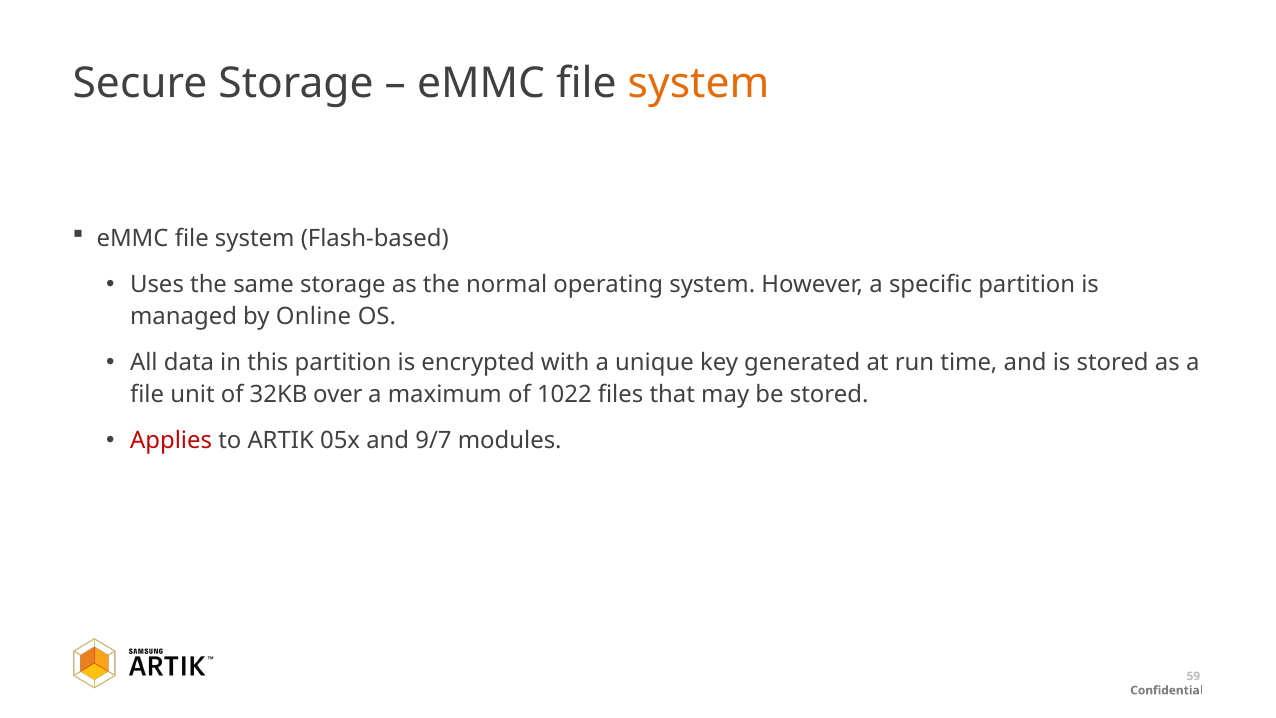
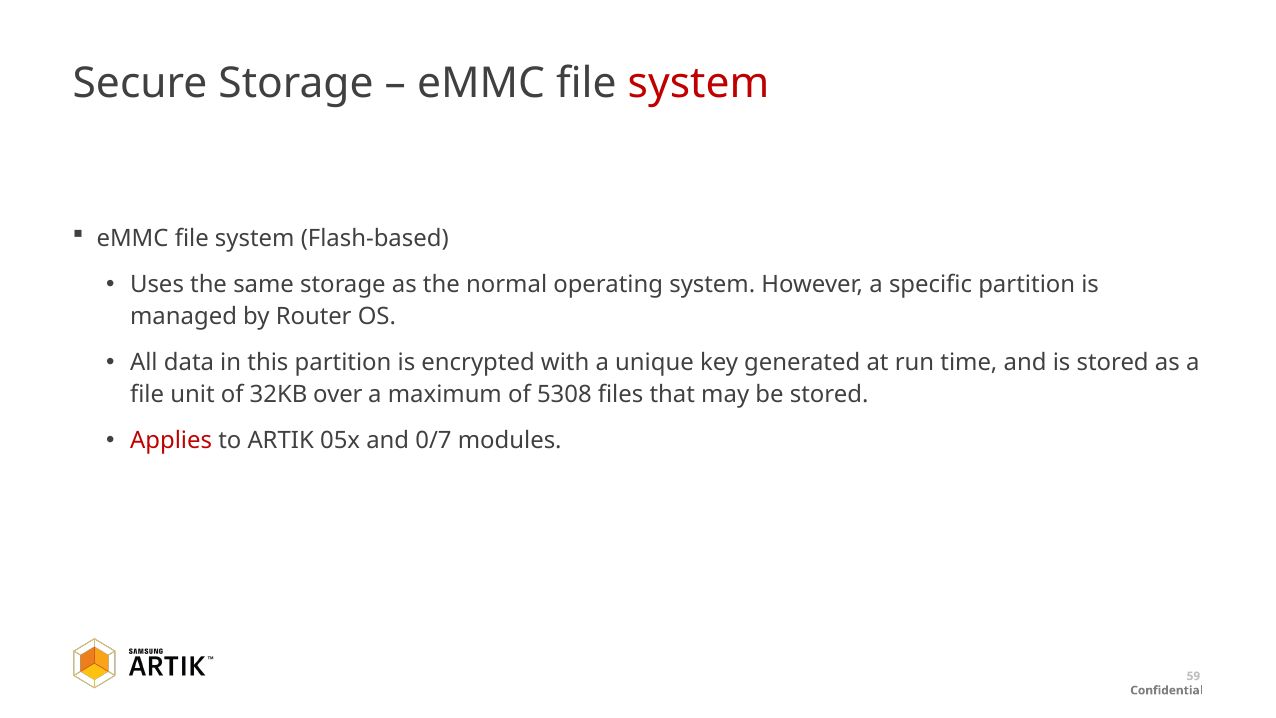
system at (699, 83) colour: orange -> red
Online: Online -> Router
1022: 1022 -> 5308
9/7: 9/7 -> 0/7
